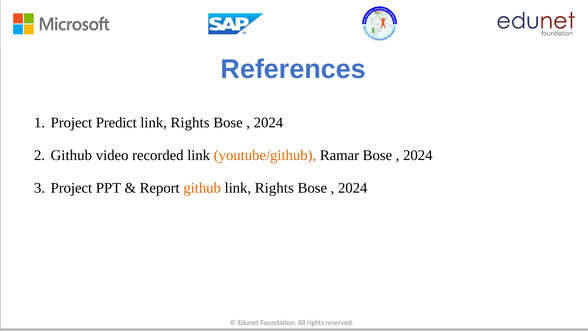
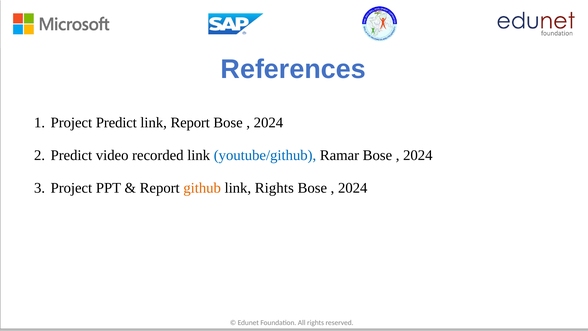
Rights at (190, 123): Rights -> Report
Github at (71, 155): Github -> Predict
youtube/github colour: orange -> blue
